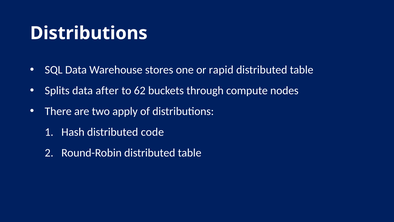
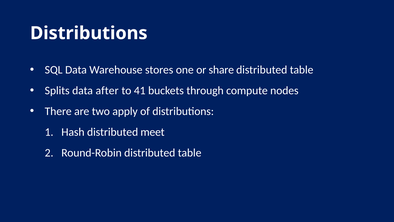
rapid: rapid -> share
62: 62 -> 41
code: code -> meet
